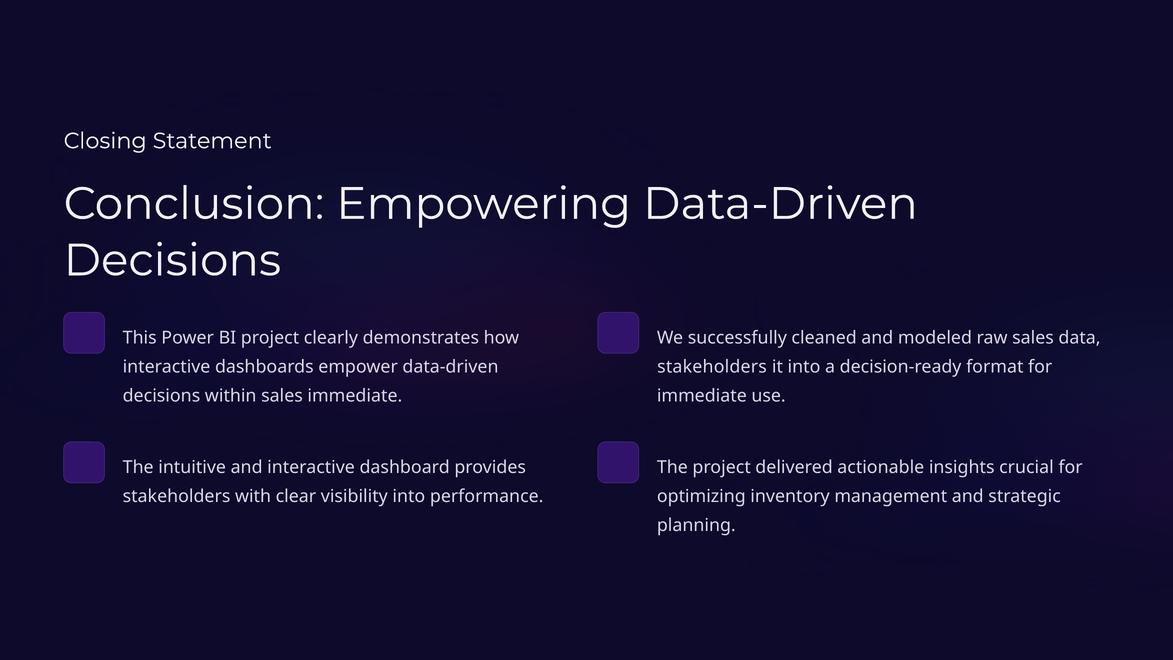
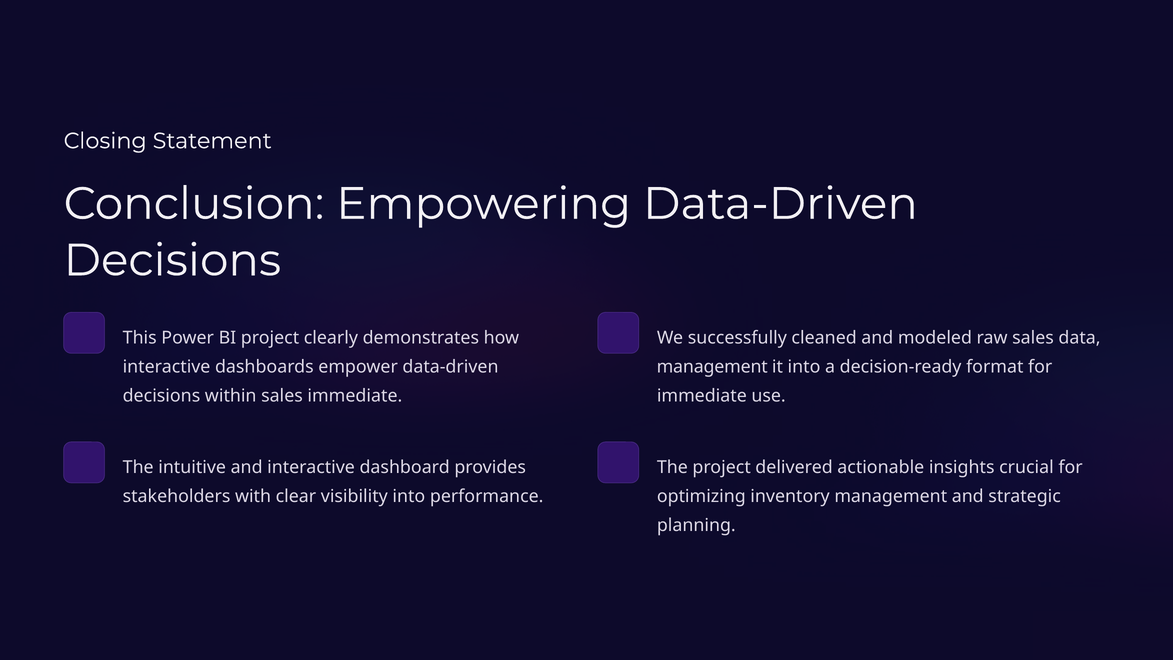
stakeholders at (712, 367): stakeholders -> management
